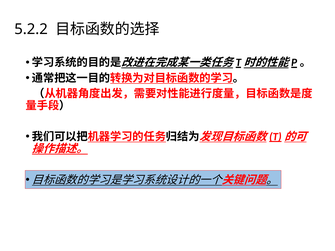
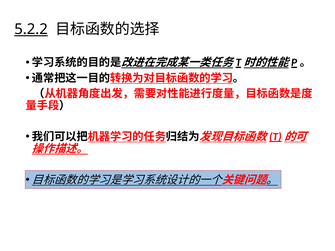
5.2.2 underline: none -> present
